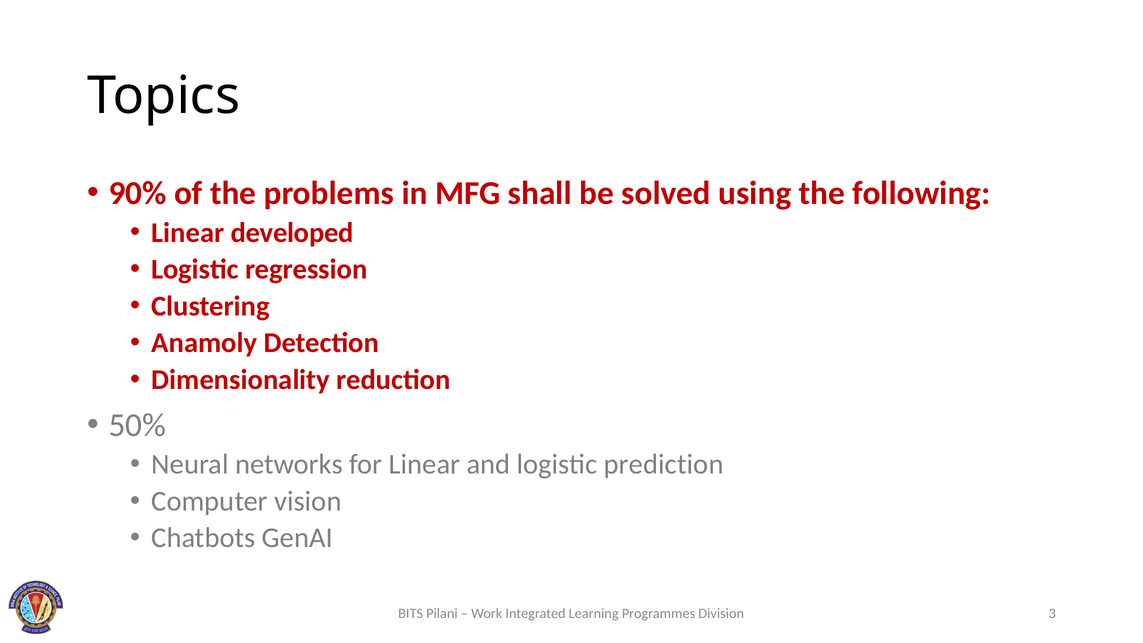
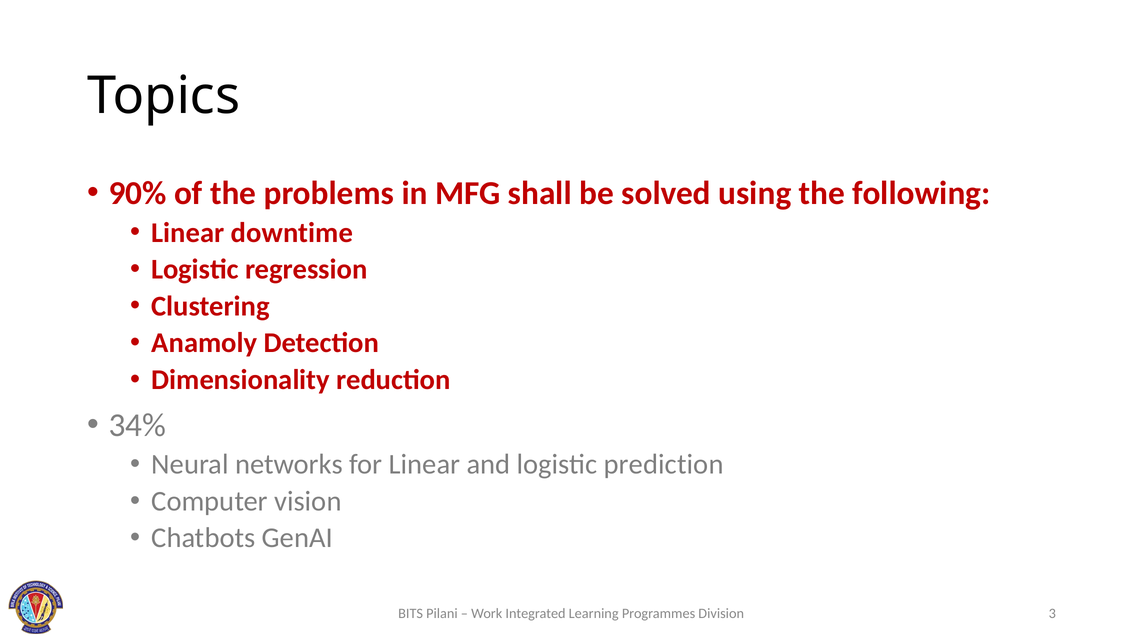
developed: developed -> downtime
50%: 50% -> 34%
